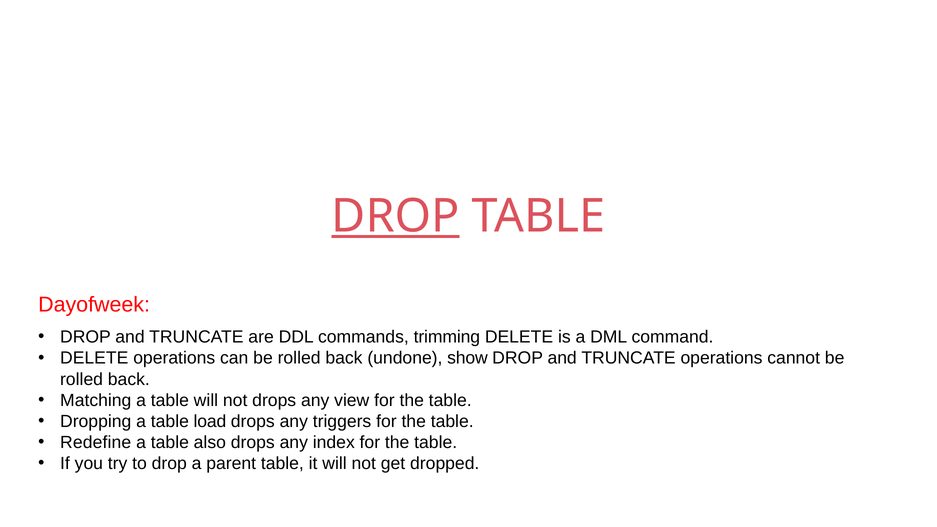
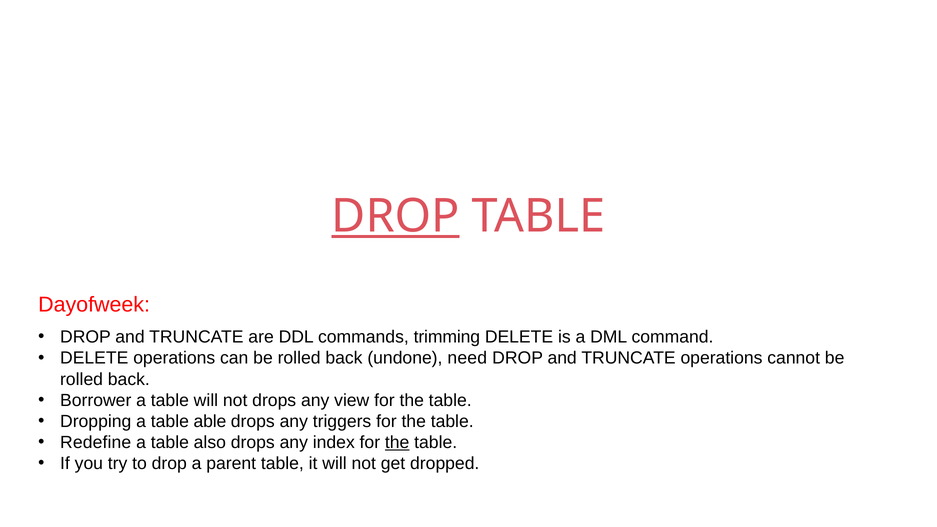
show: show -> need
Matching: Matching -> Borrower
load: load -> able
the at (397, 443) underline: none -> present
